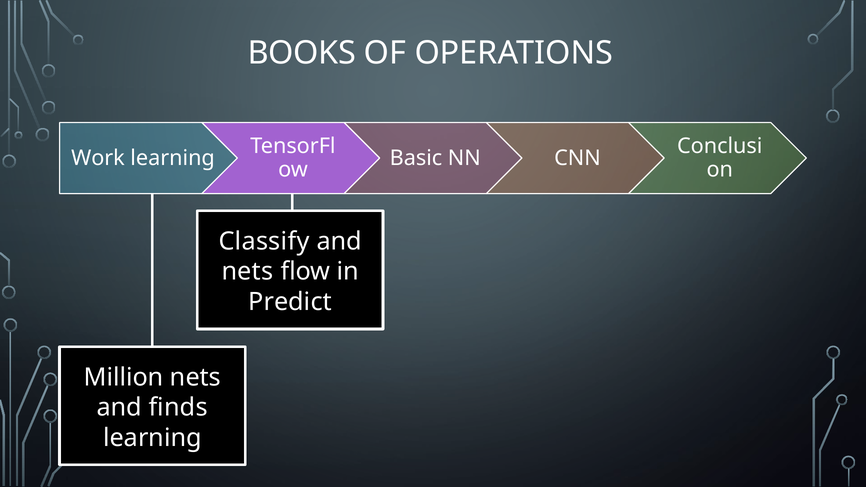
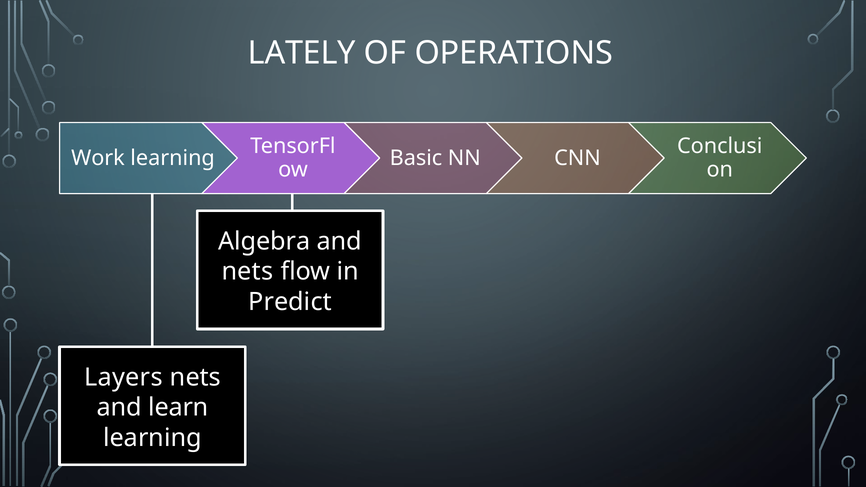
BOOKS: BOOKS -> LATELY
Classify: Classify -> Algebra
Million: Million -> Layers
finds: finds -> learn
